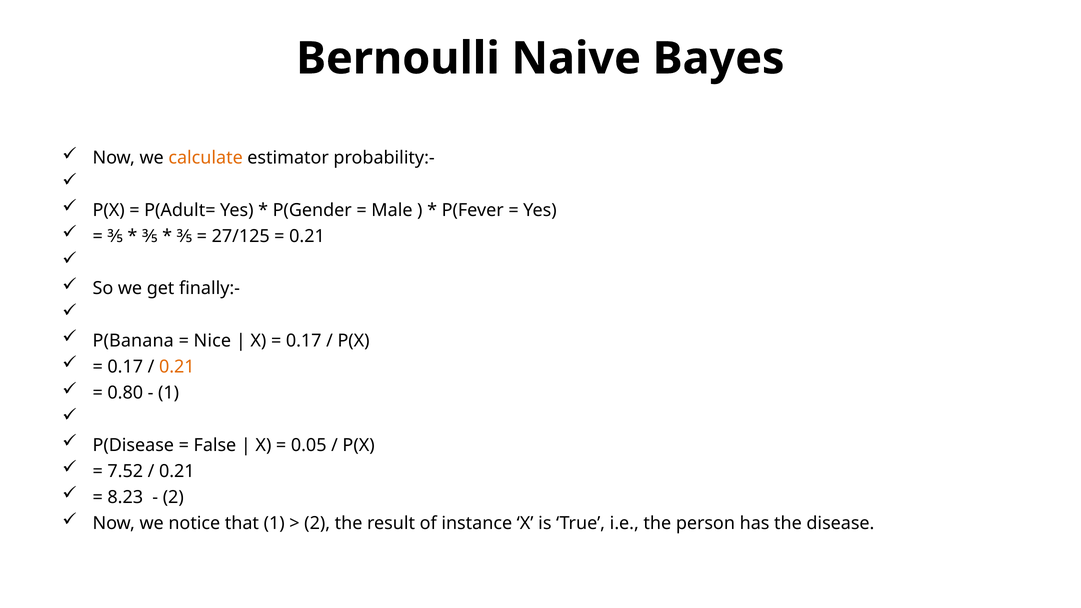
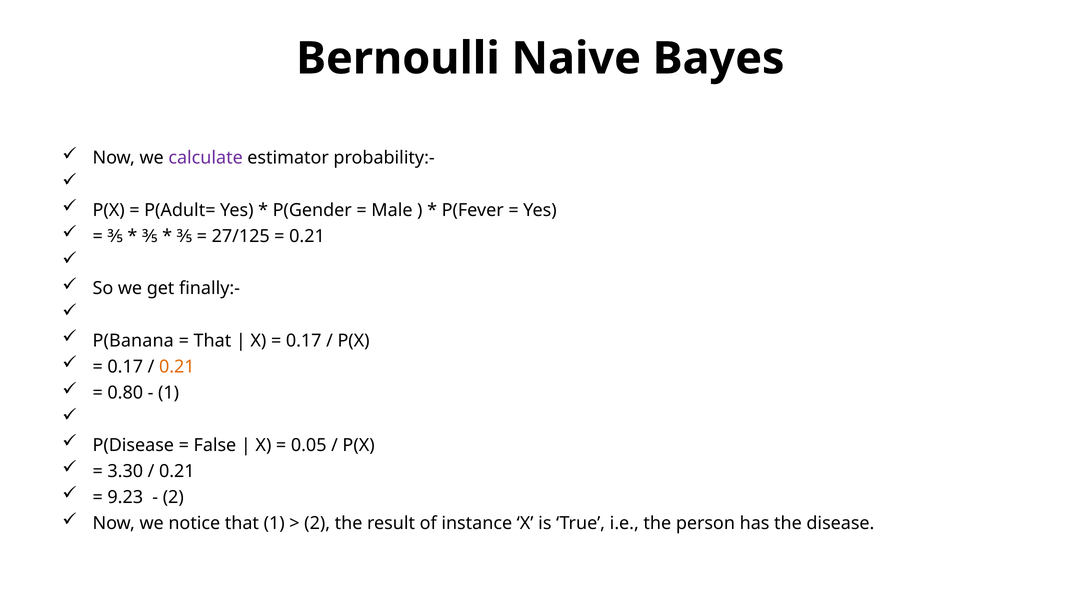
calculate colour: orange -> purple
Nice at (212, 341): Nice -> That
7.52: 7.52 -> 3.30
8.23: 8.23 -> 9.23
